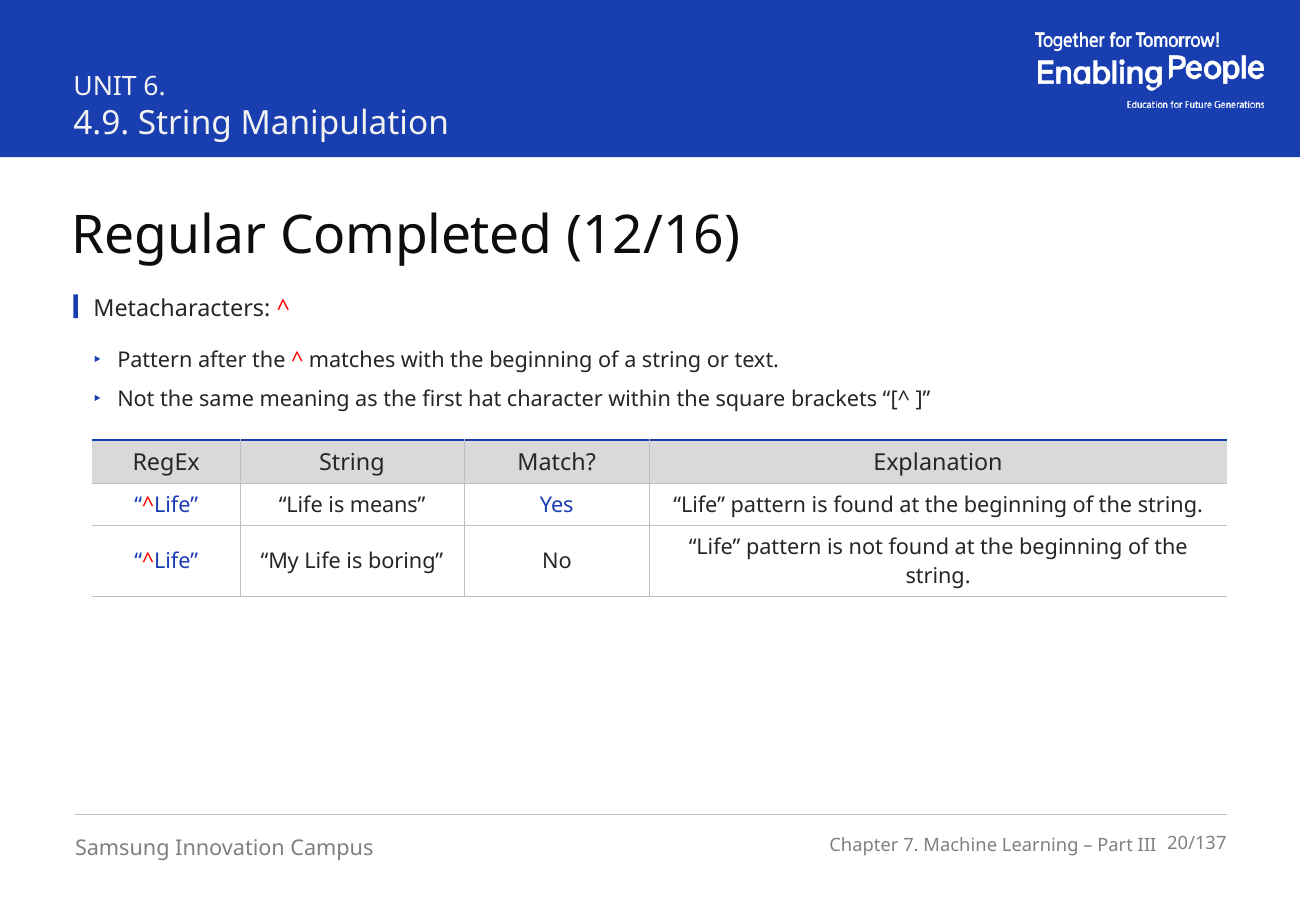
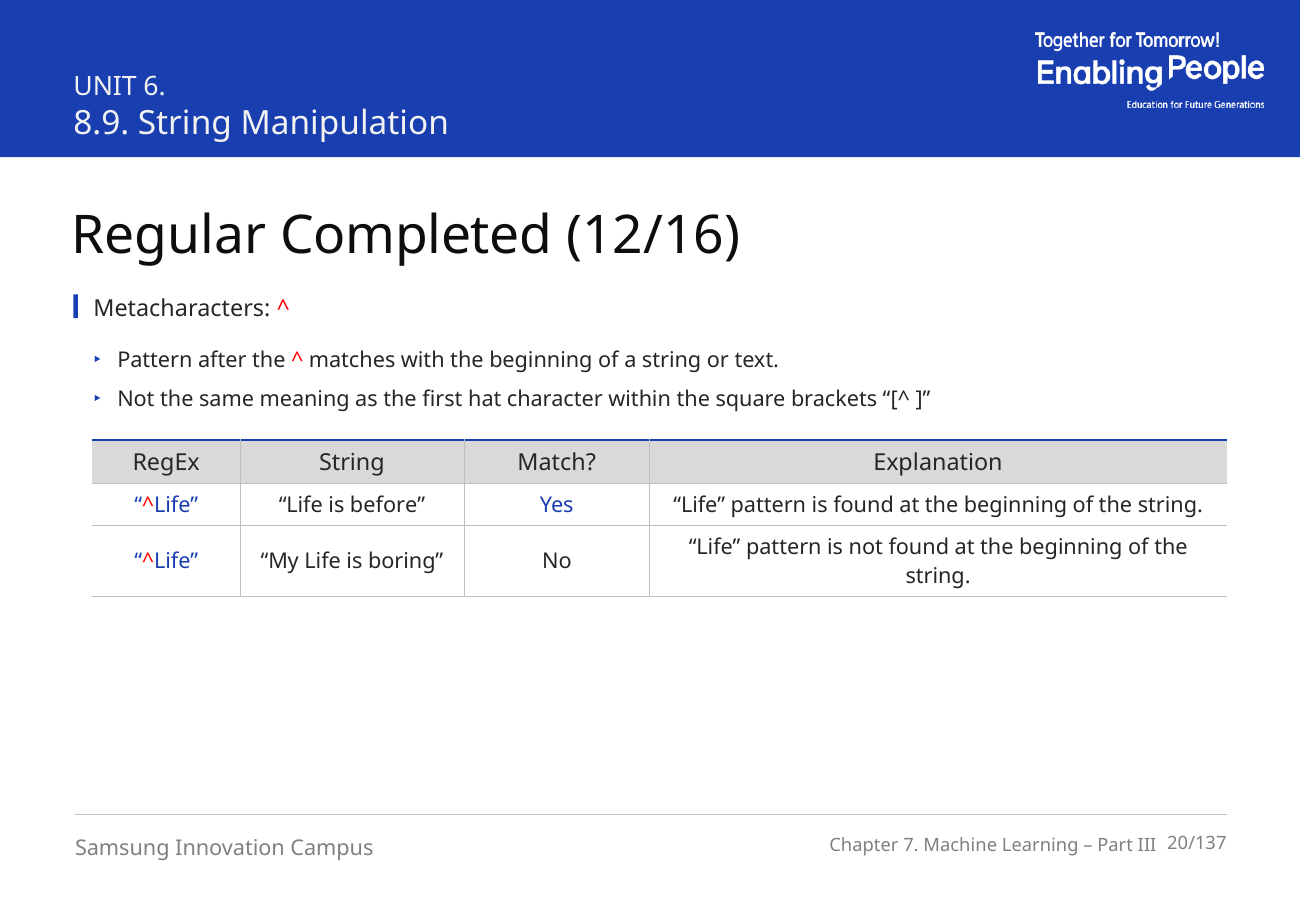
4.9: 4.9 -> 8.9
means: means -> before
